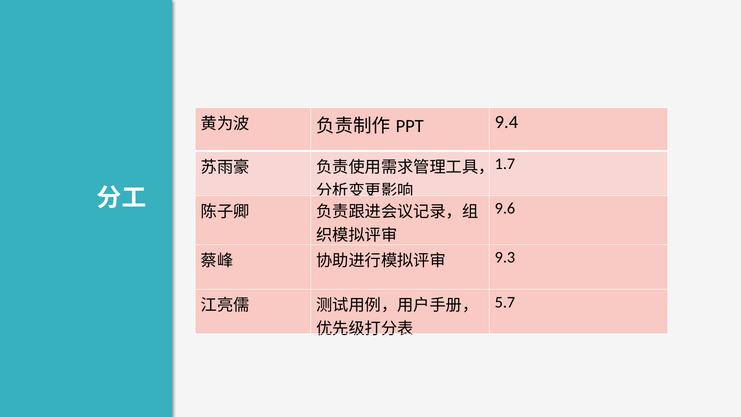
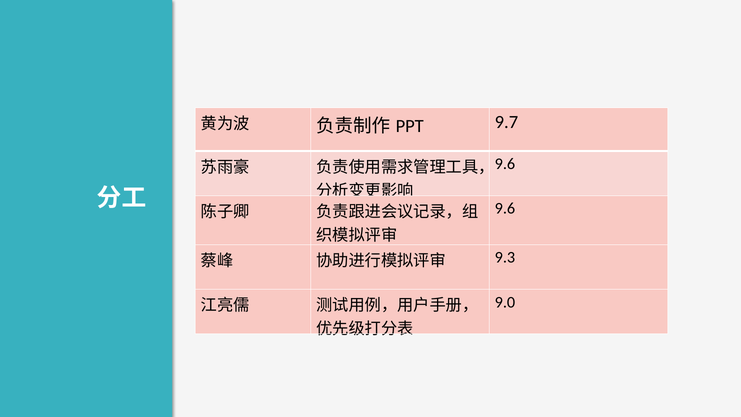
9.4: 9.4 -> 9.7
1.7 at (505, 164): 1.7 -> 9.6
5.7: 5.7 -> 9.0
